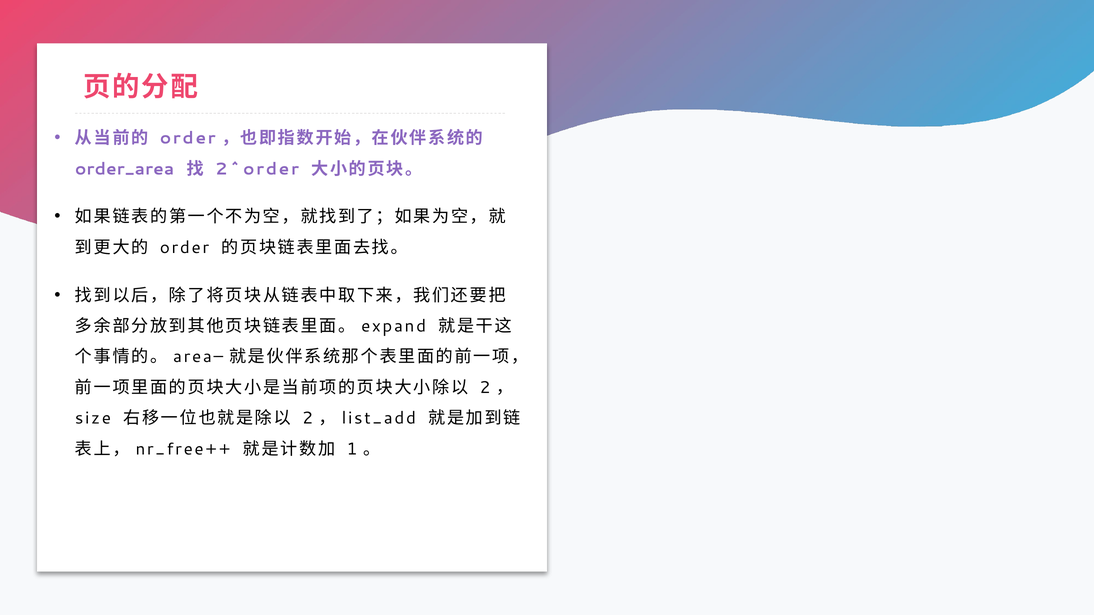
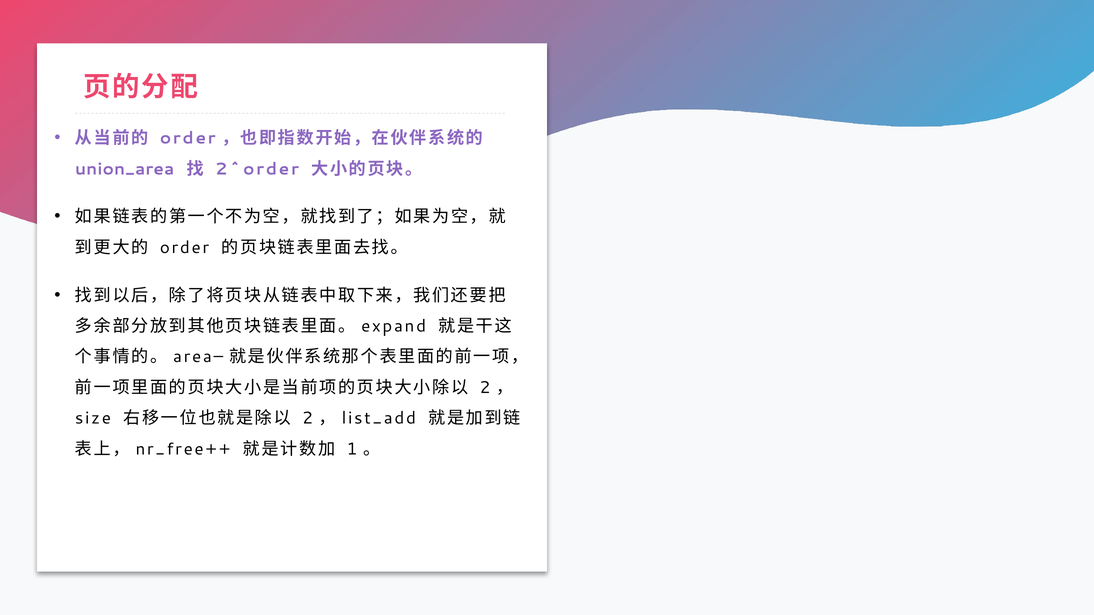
order_area: order_area -> union_area
